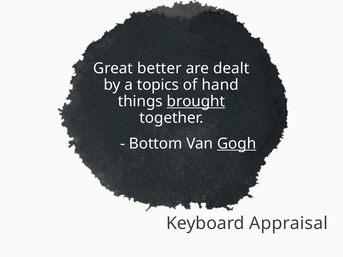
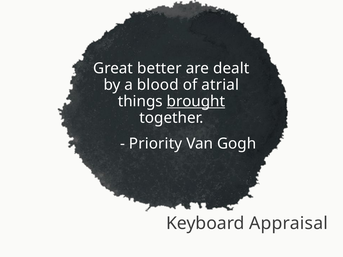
topics: topics -> blood
hand: hand -> atrial
Bottom: Bottom -> Priority
Gogh underline: present -> none
